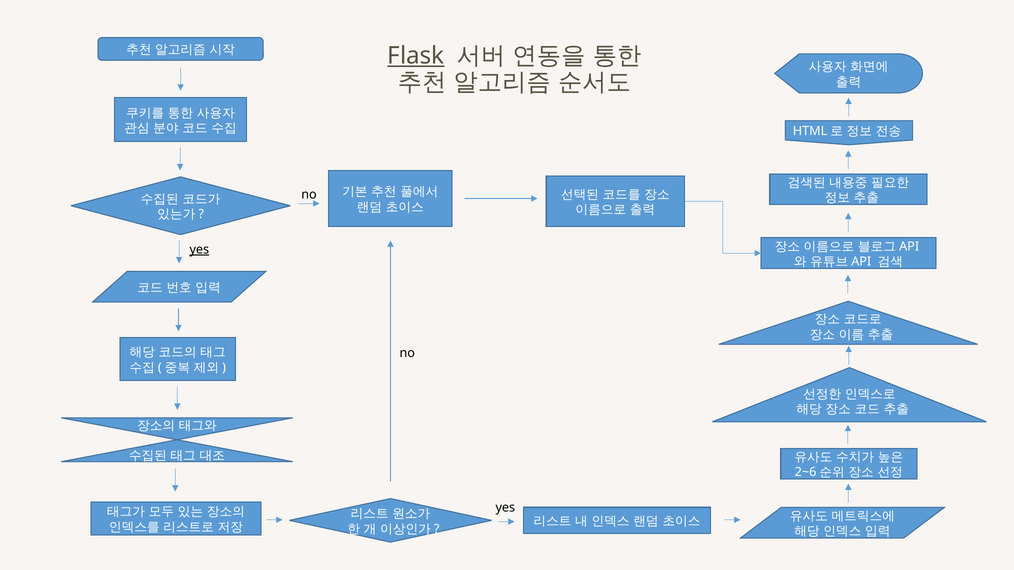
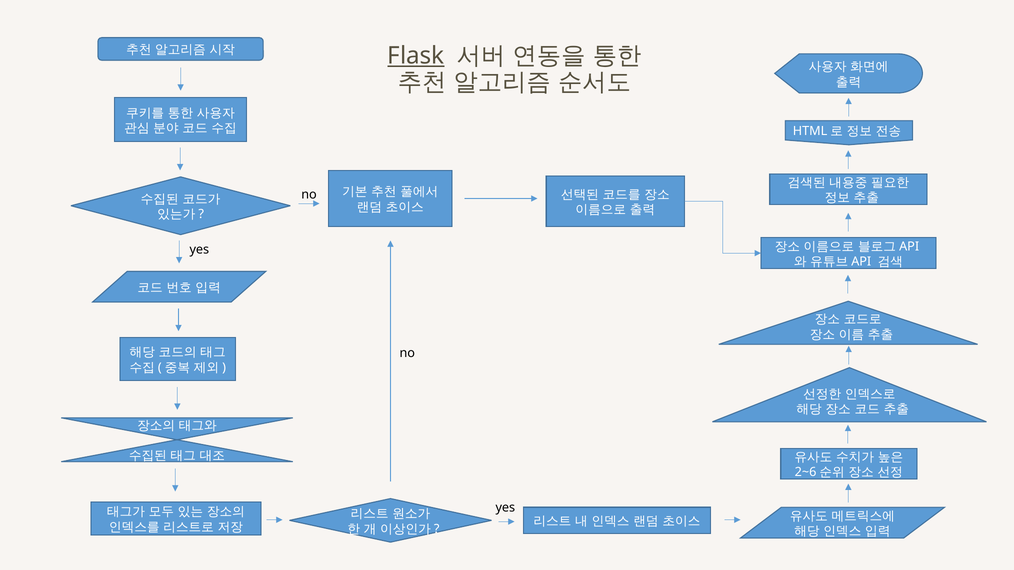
yes at (199, 250) underline: present -> none
